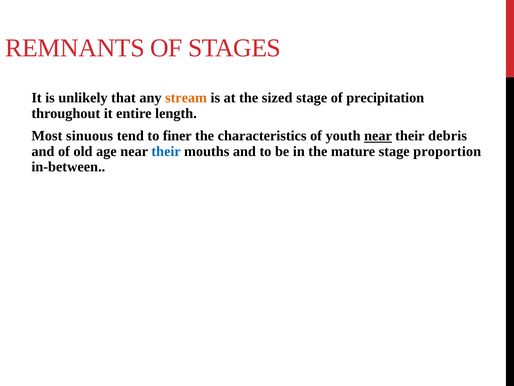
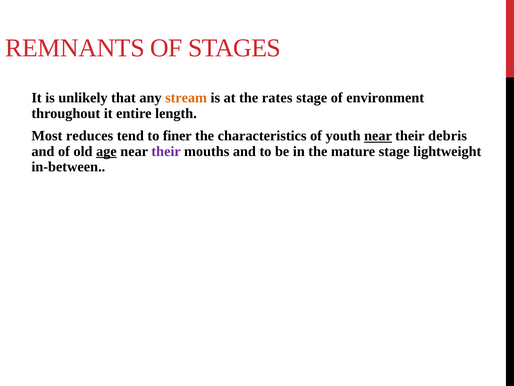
sized: sized -> rates
precipitation: precipitation -> environment
sinuous: sinuous -> reduces
age underline: none -> present
their at (166, 151) colour: blue -> purple
proportion: proportion -> lightweight
